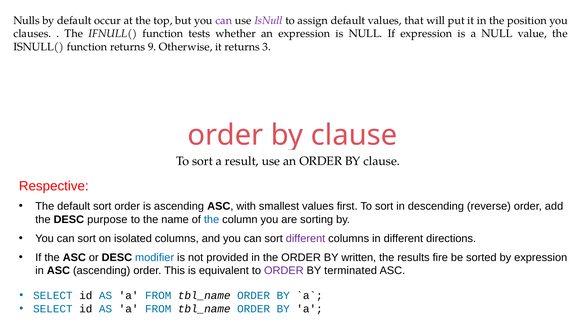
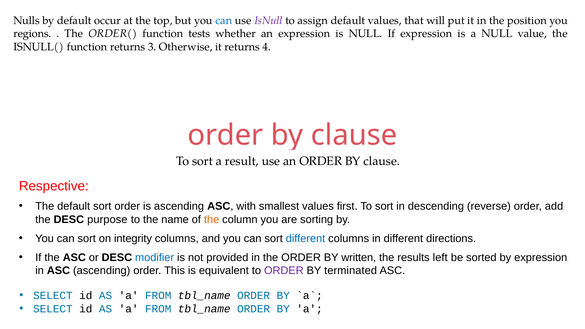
can at (224, 20) colour: purple -> blue
clauses: clauses -> regions
IFNULL(: IFNULL( -> ORDER(
9: 9 -> 3
3: 3 -> 4
the at (212, 219) colour: blue -> orange
isolated: isolated -> integrity
different at (306, 238) colour: purple -> blue
fire: fire -> left
